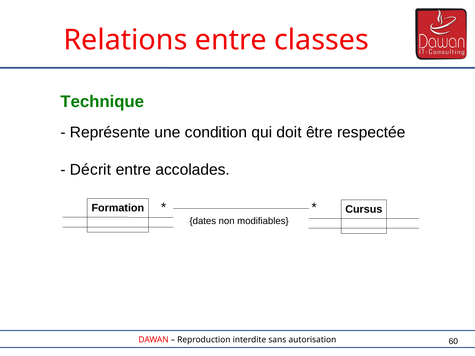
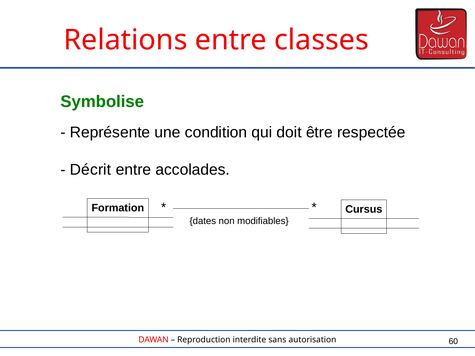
Technique: Technique -> Symbolise
